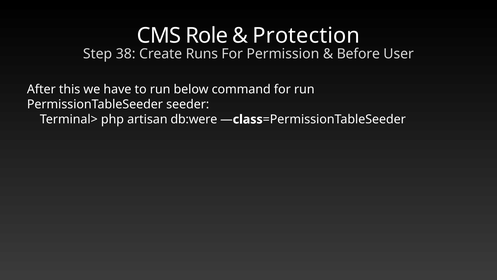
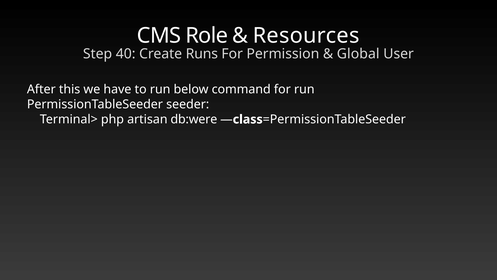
Protection: Protection -> Resources
38: 38 -> 40
Before: Before -> Global
